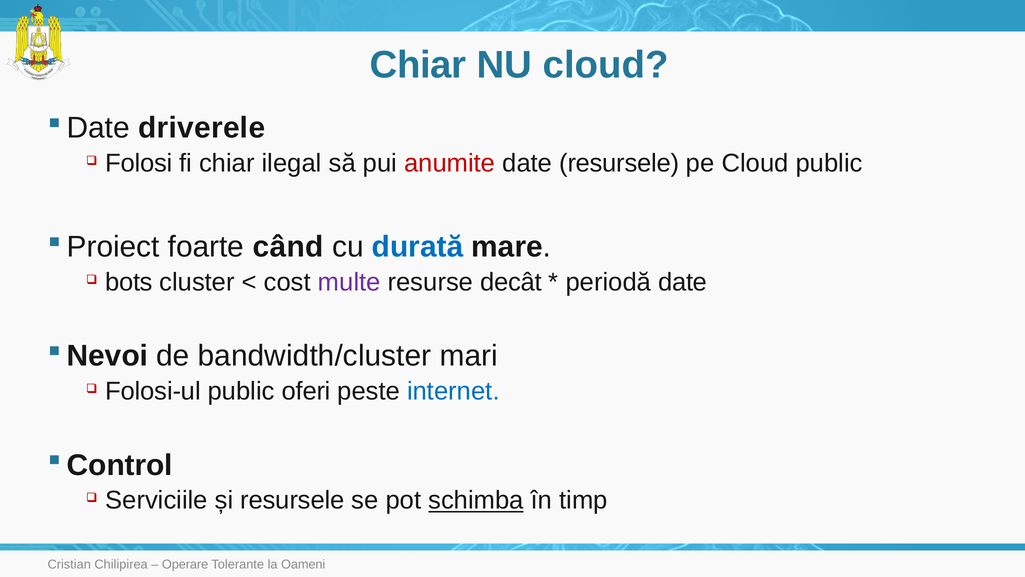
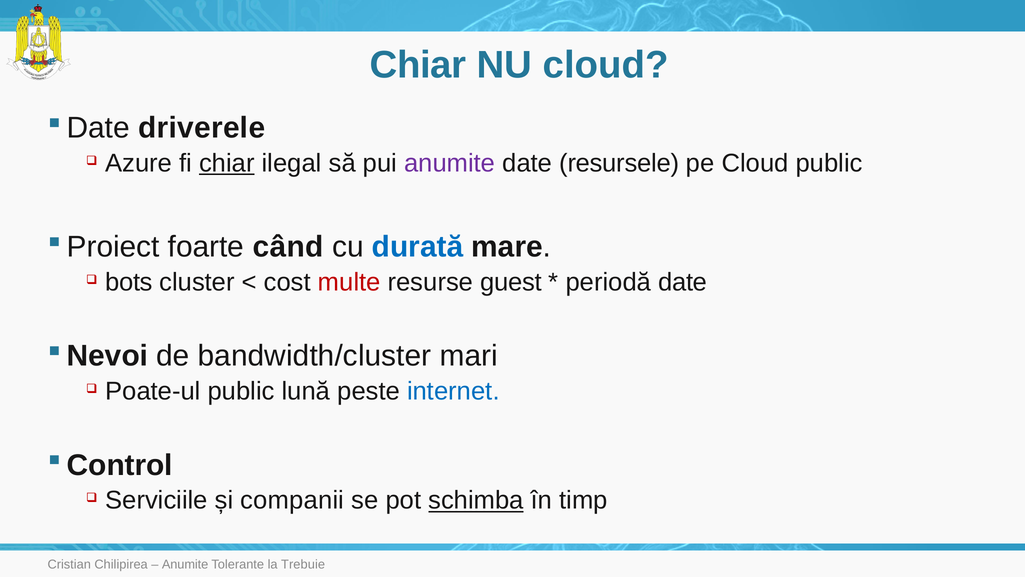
Folosi: Folosi -> Azure
chiar at (227, 163) underline: none -> present
anumite at (450, 163) colour: red -> purple
multe colour: purple -> red
decât: decât -> guest
Folosi-ul: Folosi-ul -> Poate-ul
oferi: oferi -> lună
și resursele: resursele -> companii
Operare at (185, 564): Operare -> Anumite
Oameni: Oameni -> Trebuie
